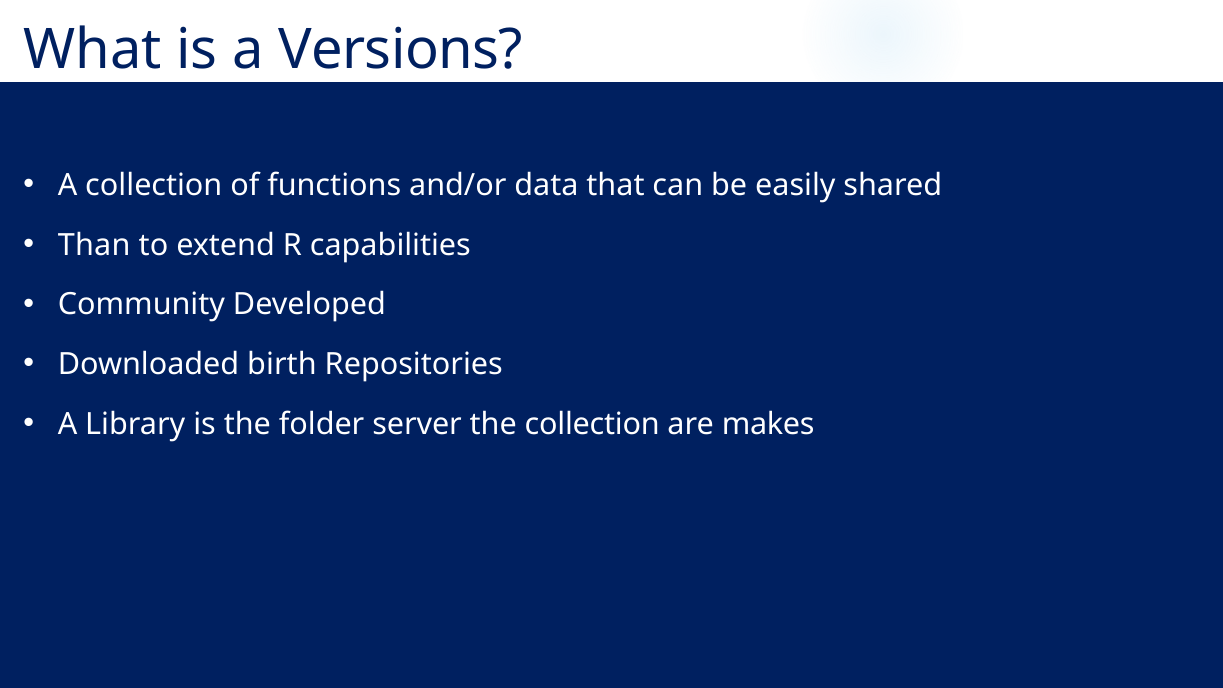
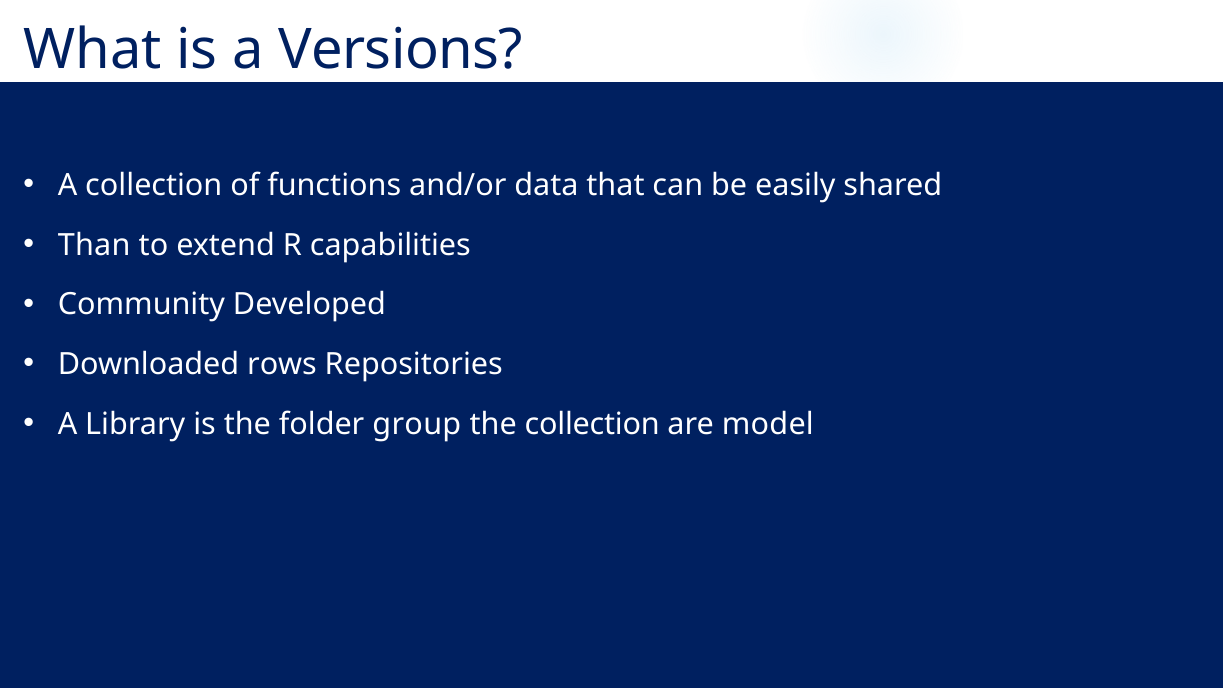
birth: birth -> rows
server: server -> group
makes: makes -> model
